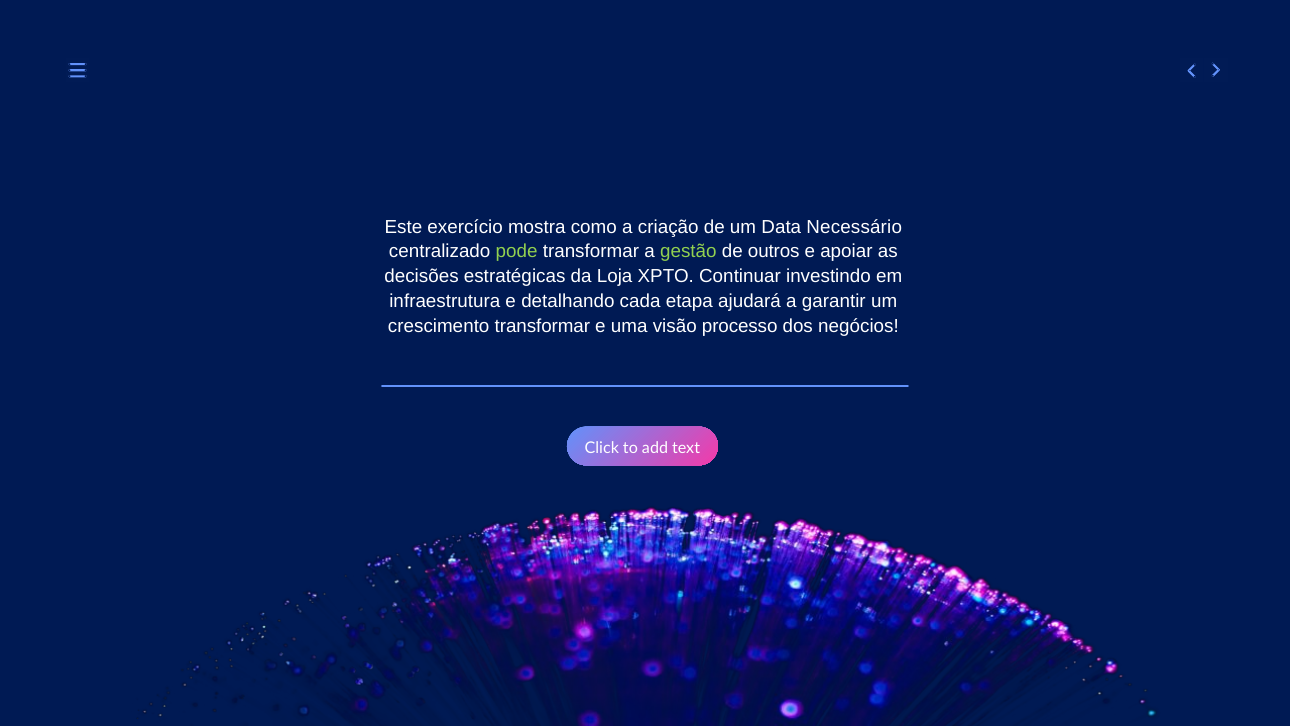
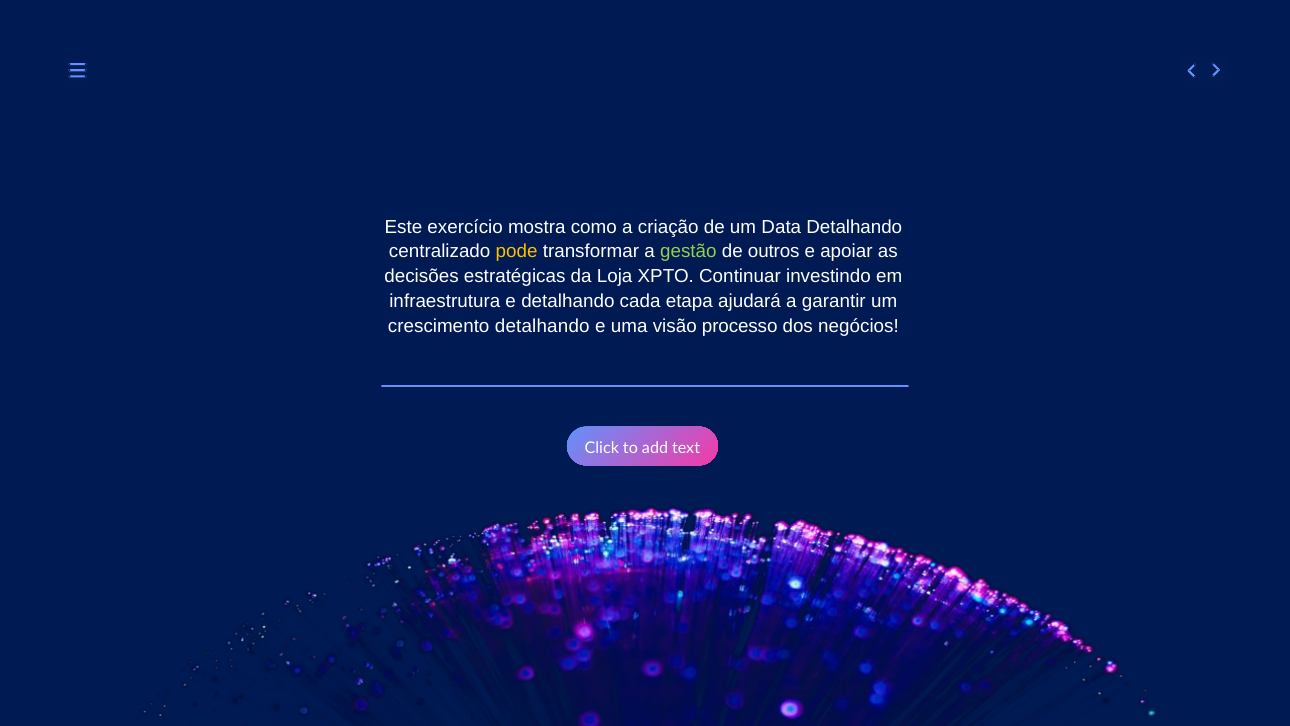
Data Necessário: Necessário -> Detalhando
pode colour: light green -> yellow
crescimento transformar: transformar -> detalhando
